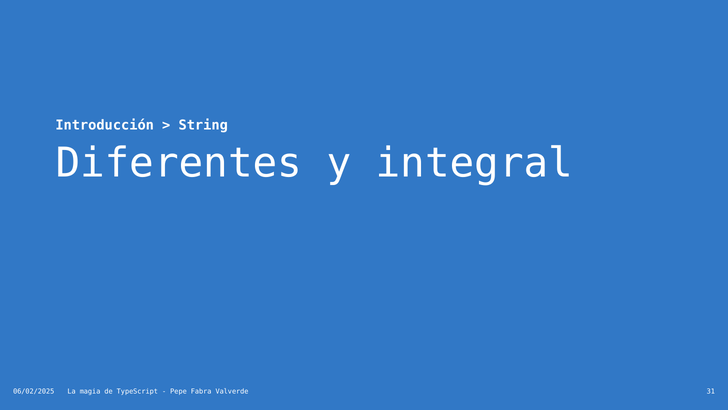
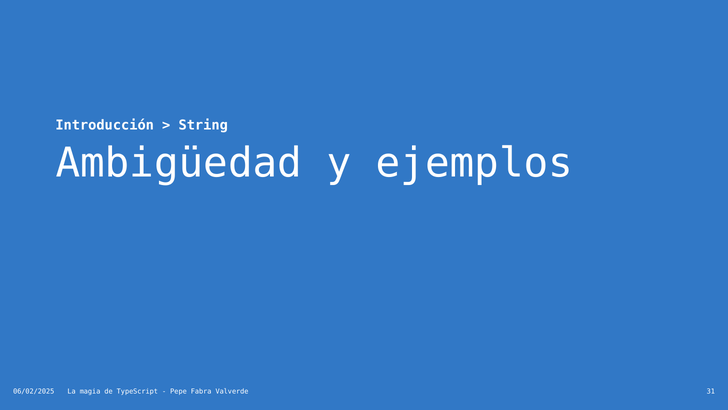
Diferentes: Diferentes -> Ambigüedad
integral: integral -> ejemplos
